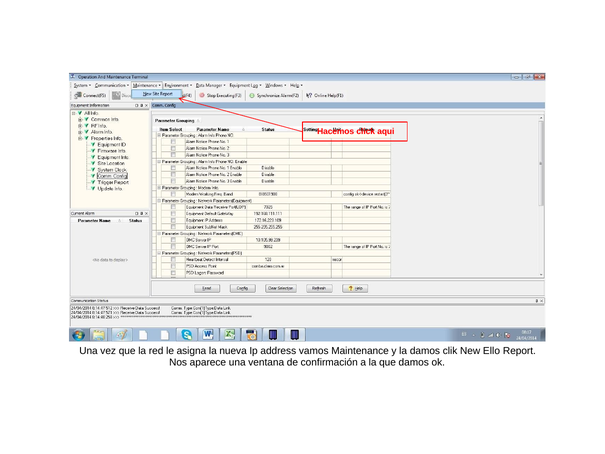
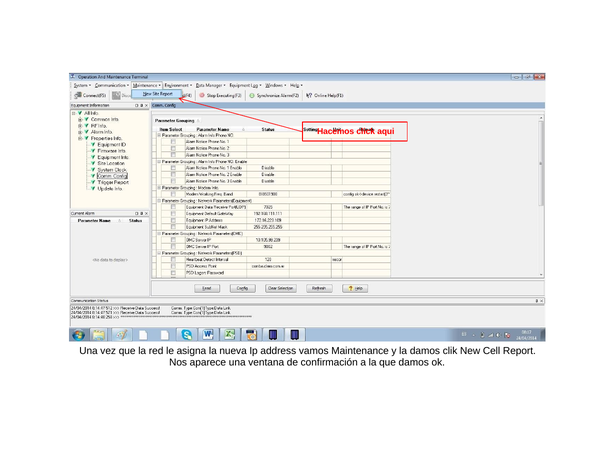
Ello: Ello -> Cell
